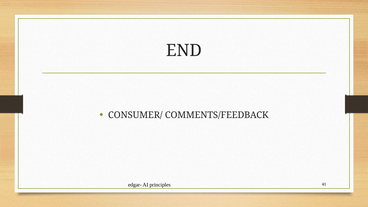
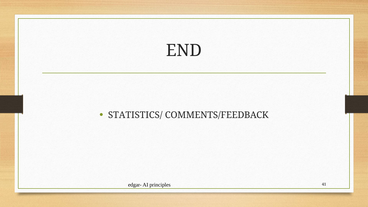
CONSUMER/: CONSUMER/ -> STATISTICS/
